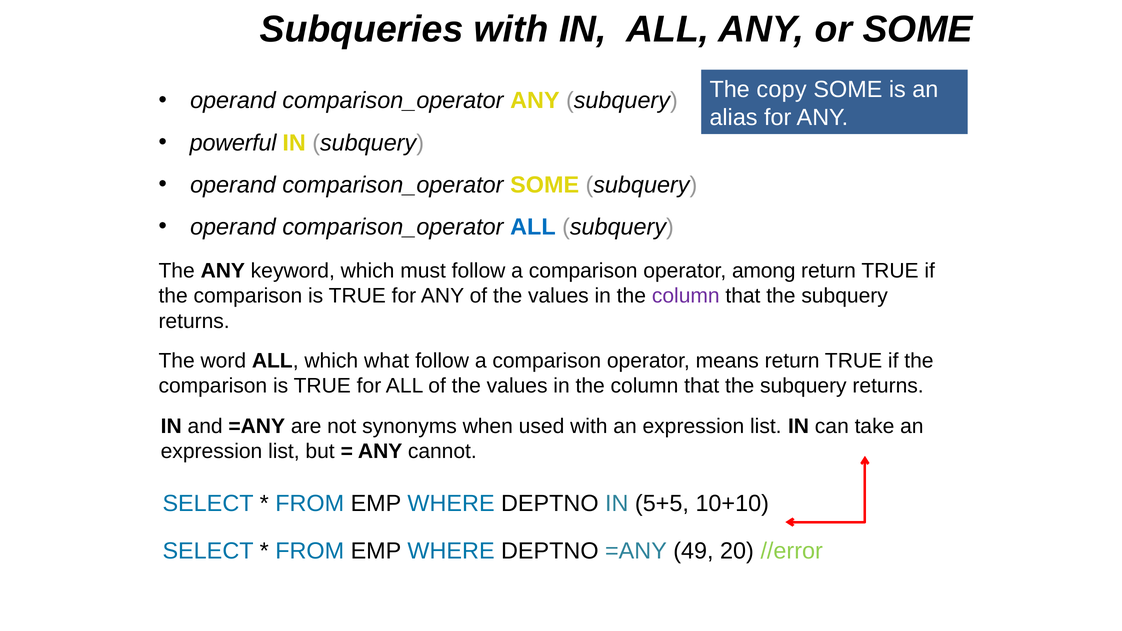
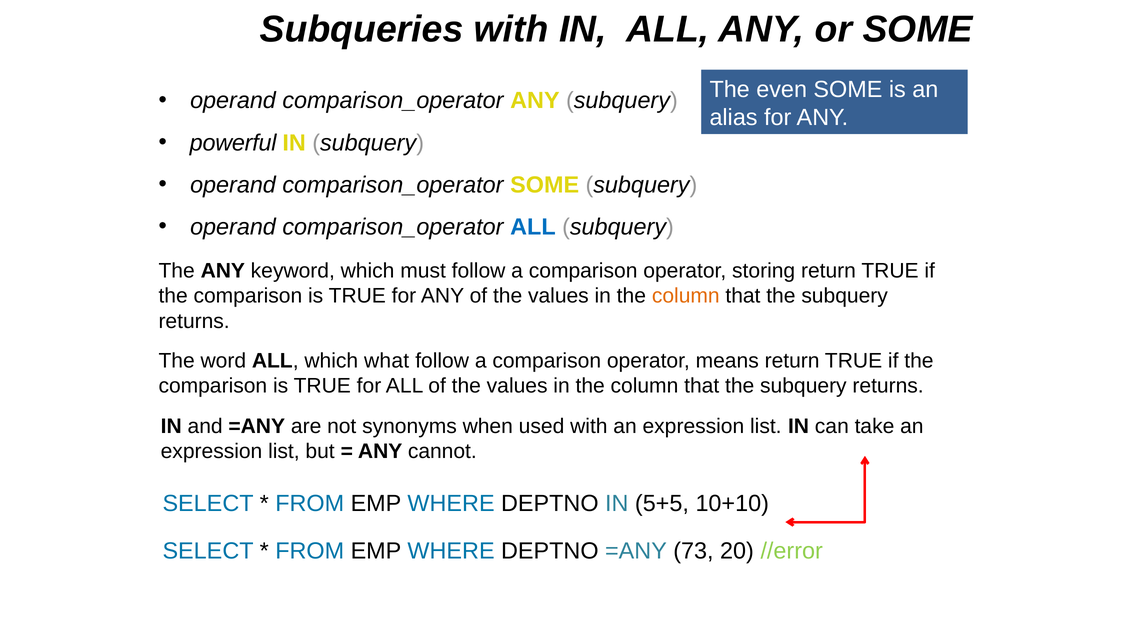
copy: copy -> even
among: among -> storing
column at (686, 296) colour: purple -> orange
49: 49 -> 73
